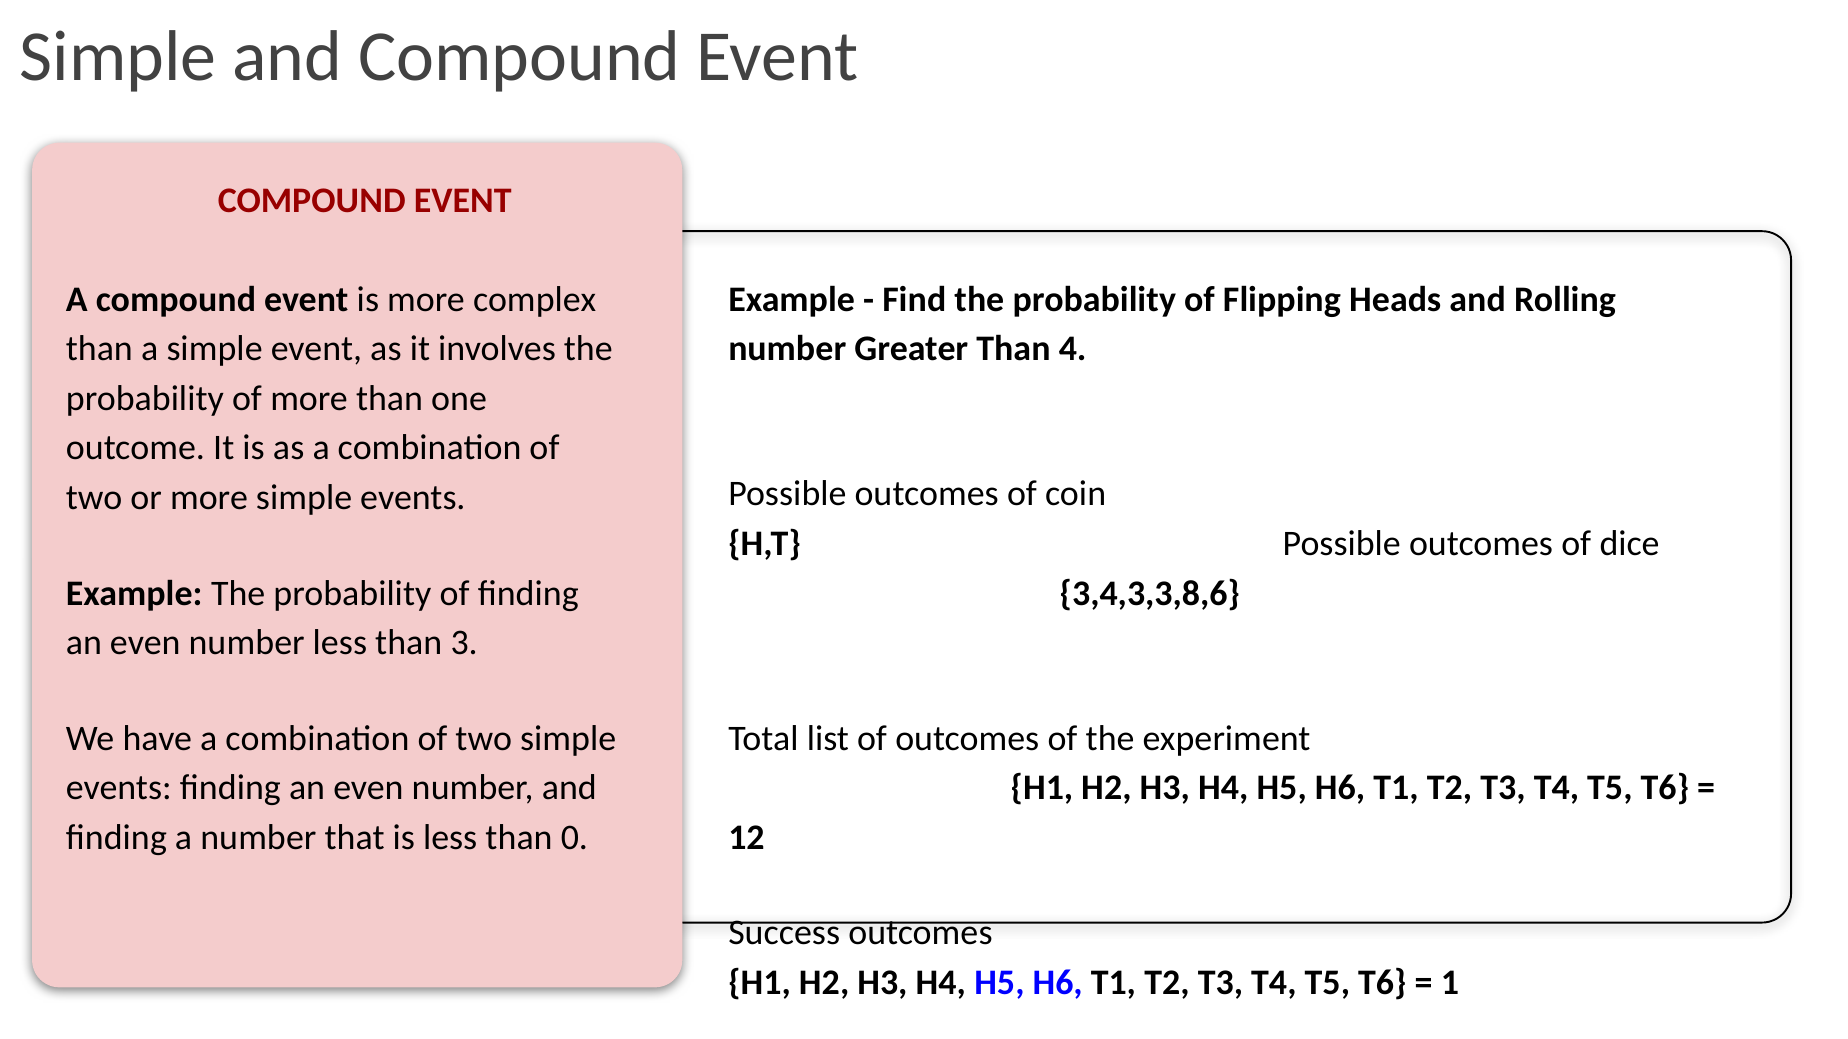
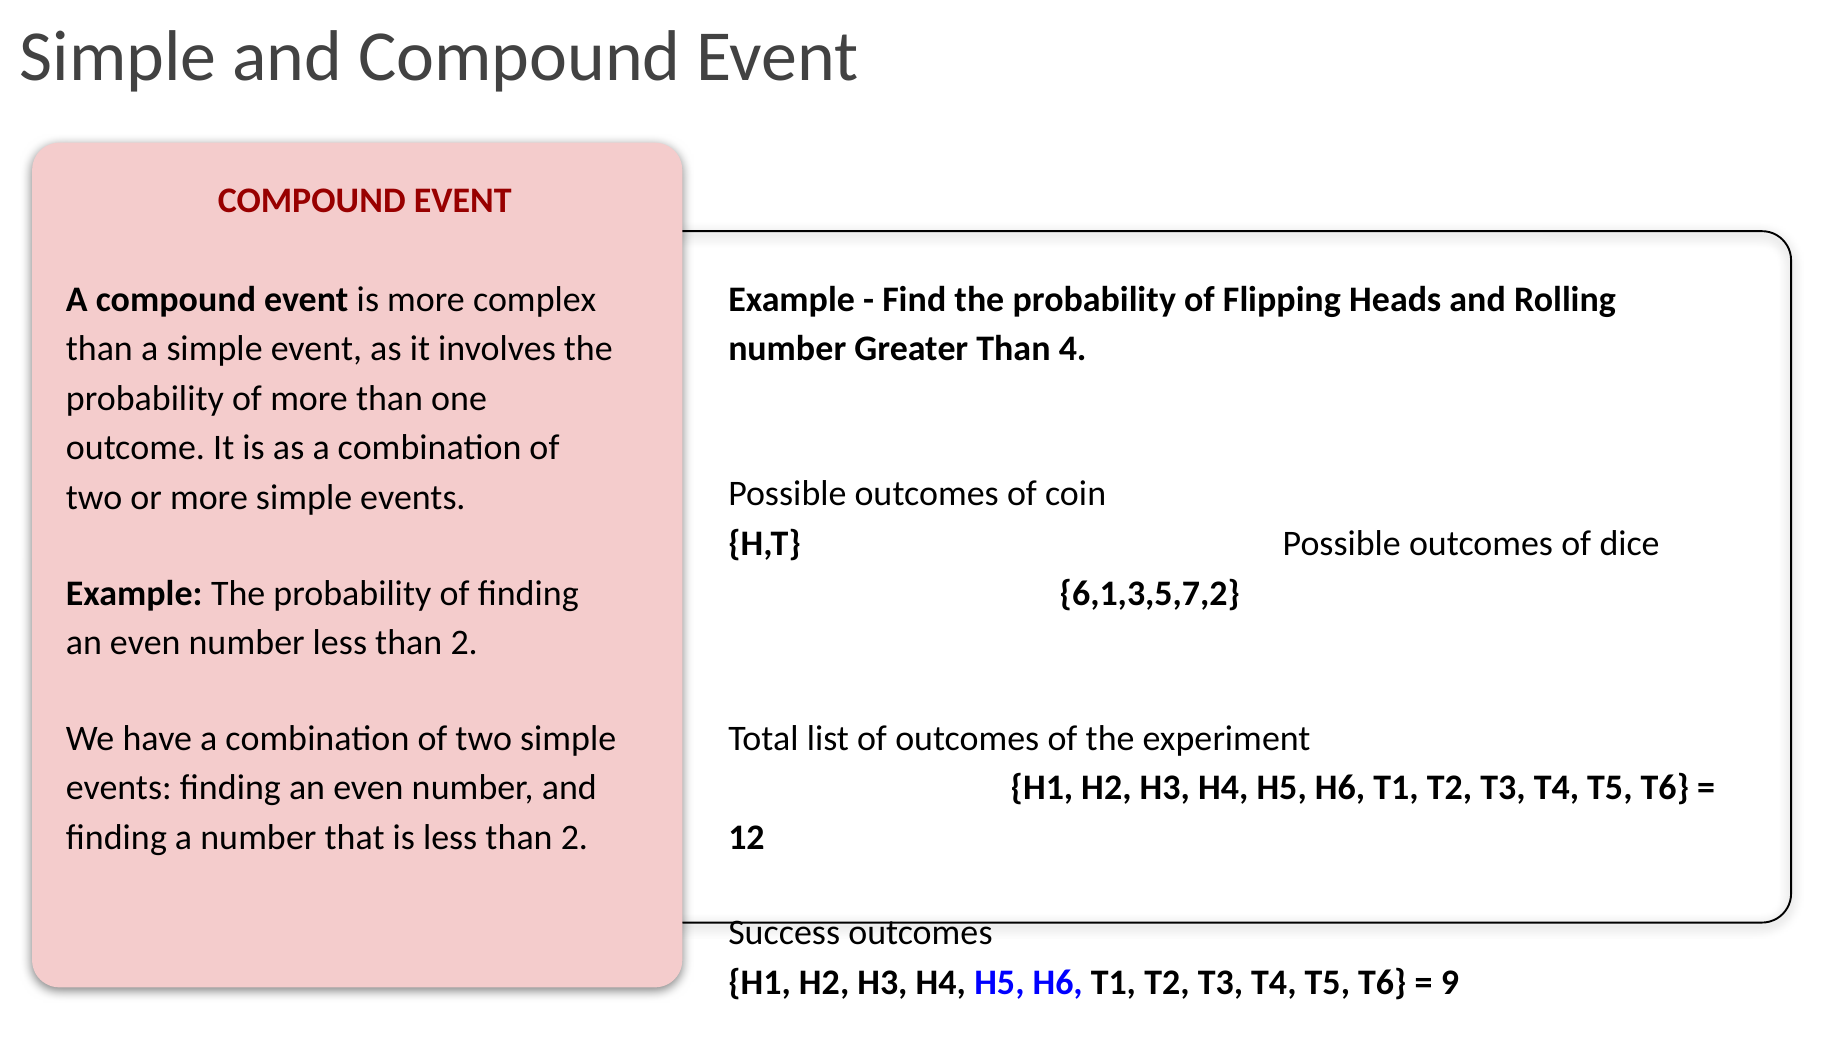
3,4,3,3,8,6: 3,4,3,3,8,6 -> 6,1,3,5,7,2
number less than 3: 3 -> 2
is less than 0: 0 -> 2
1: 1 -> 9
